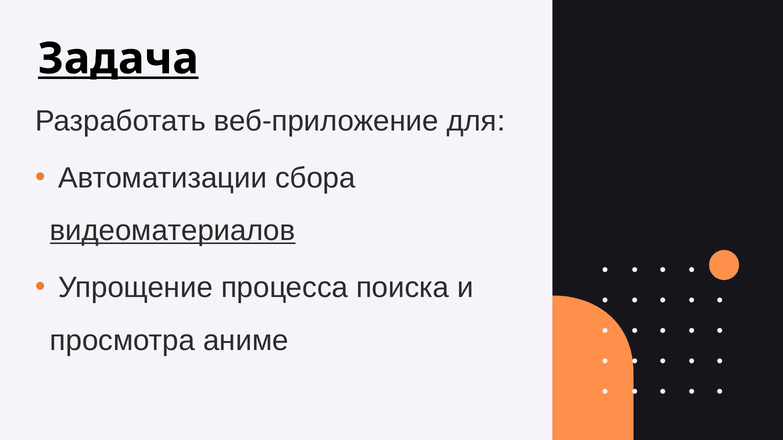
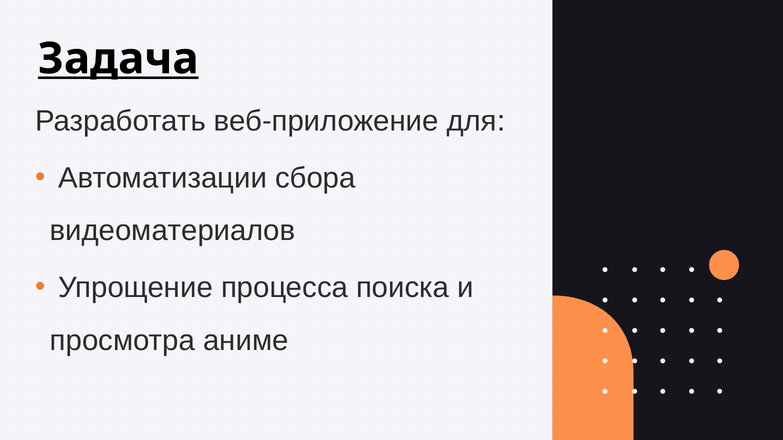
видеоматериалов underline: present -> none
